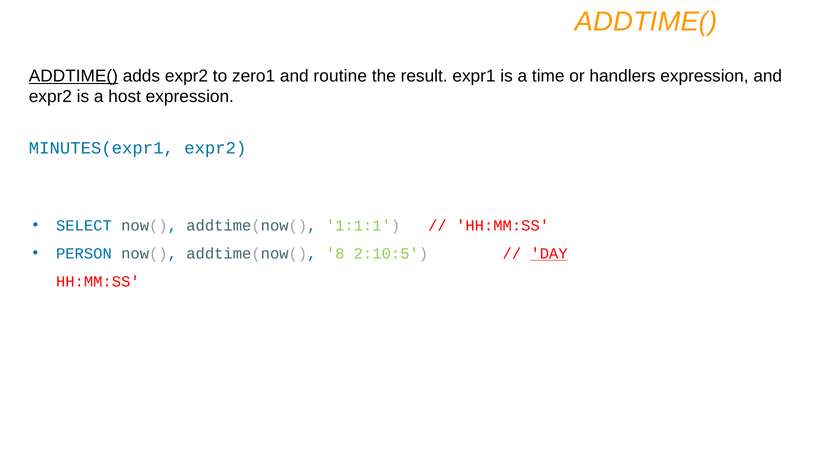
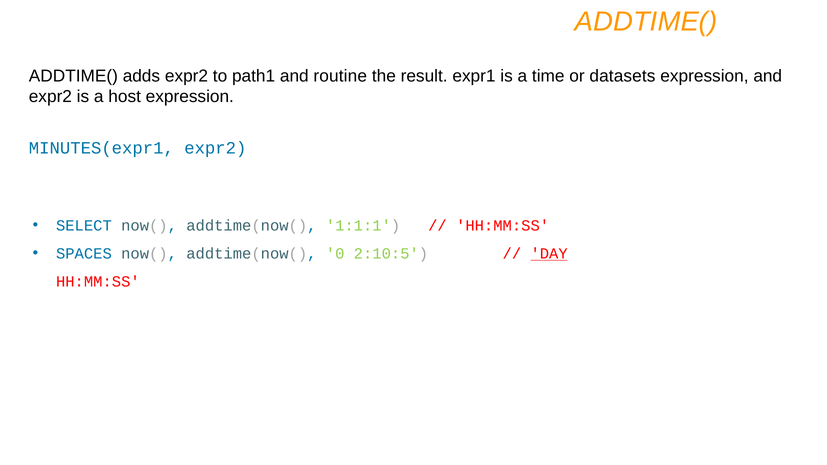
ADDTIME( at (73, 76) underline: present -> none
zero1: zero1 -> path1
handlers: handlers -> datasets
PERSON: PERSON -> SPACES
8: 8 -> 0
